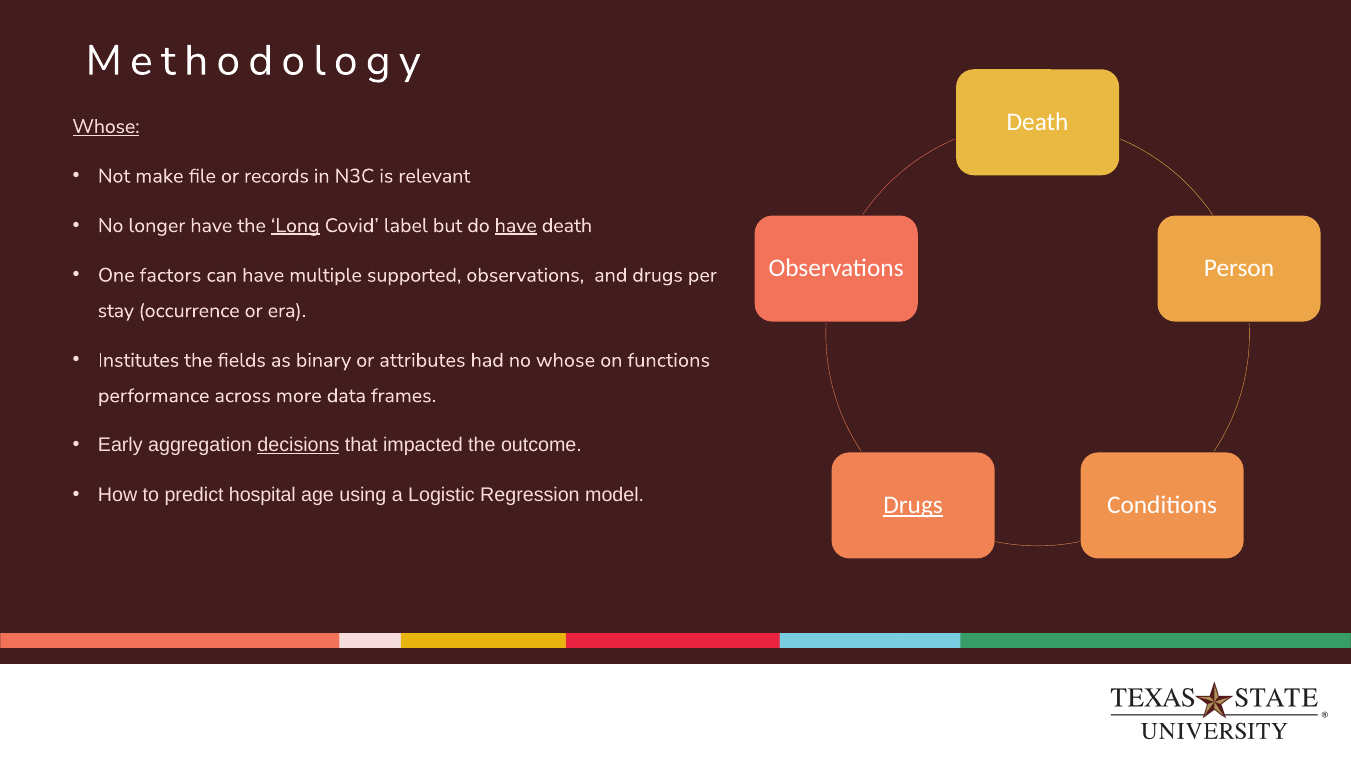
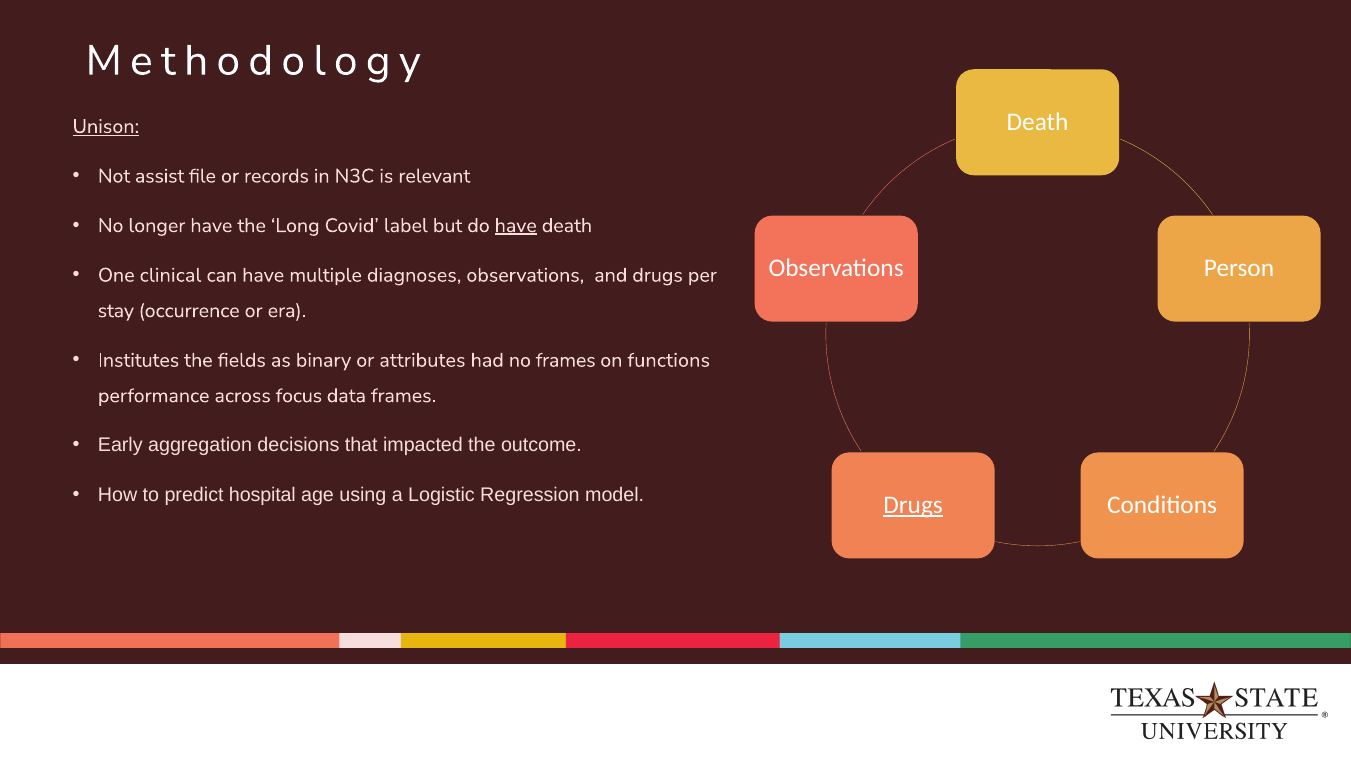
Whose at (106, 126): Whose -> Unison
make: make -> assist
Long underline: present -> none
factors: factors -> clinical
supported: supported -> diagnoses
no whose: whose -> frames
more: more -> focus
decisions underline: present -> none
